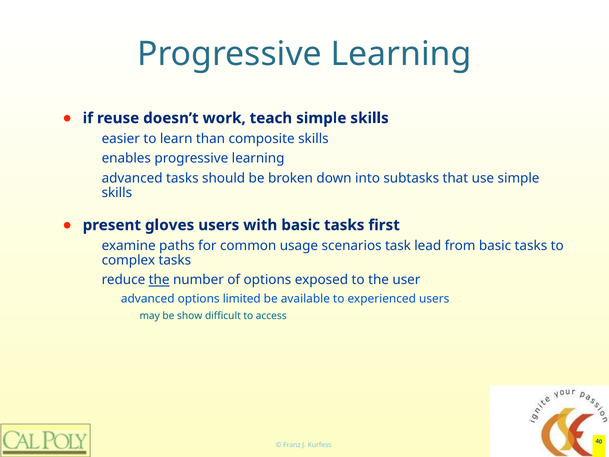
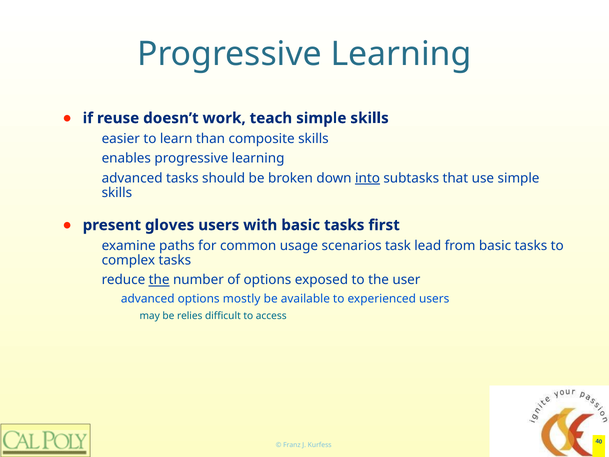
into underline: none -> present
limited: limited -> mostly
show: show -> relies
